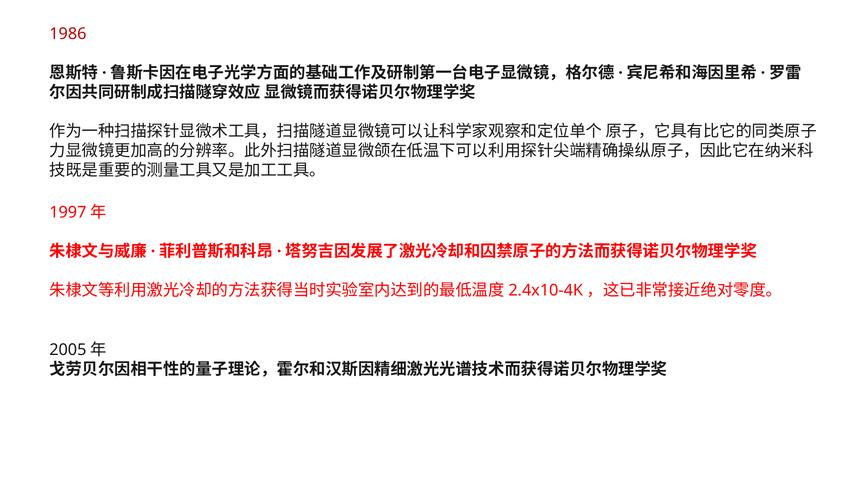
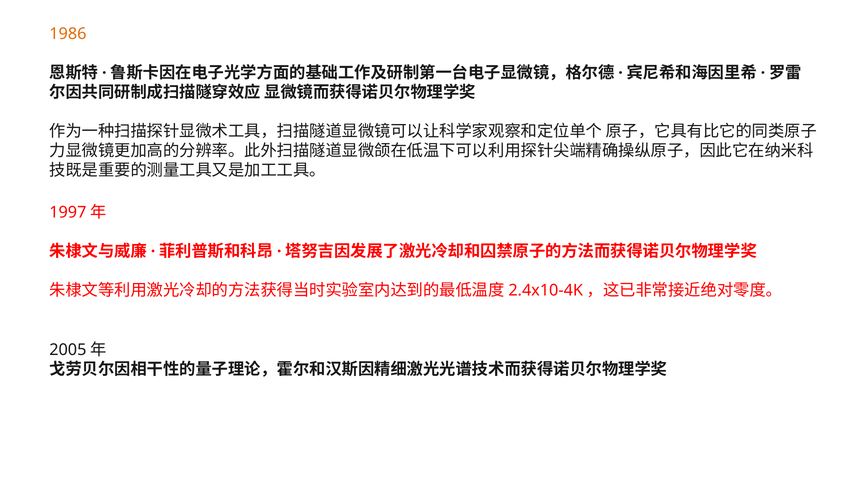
1986 colour: red -> orange
